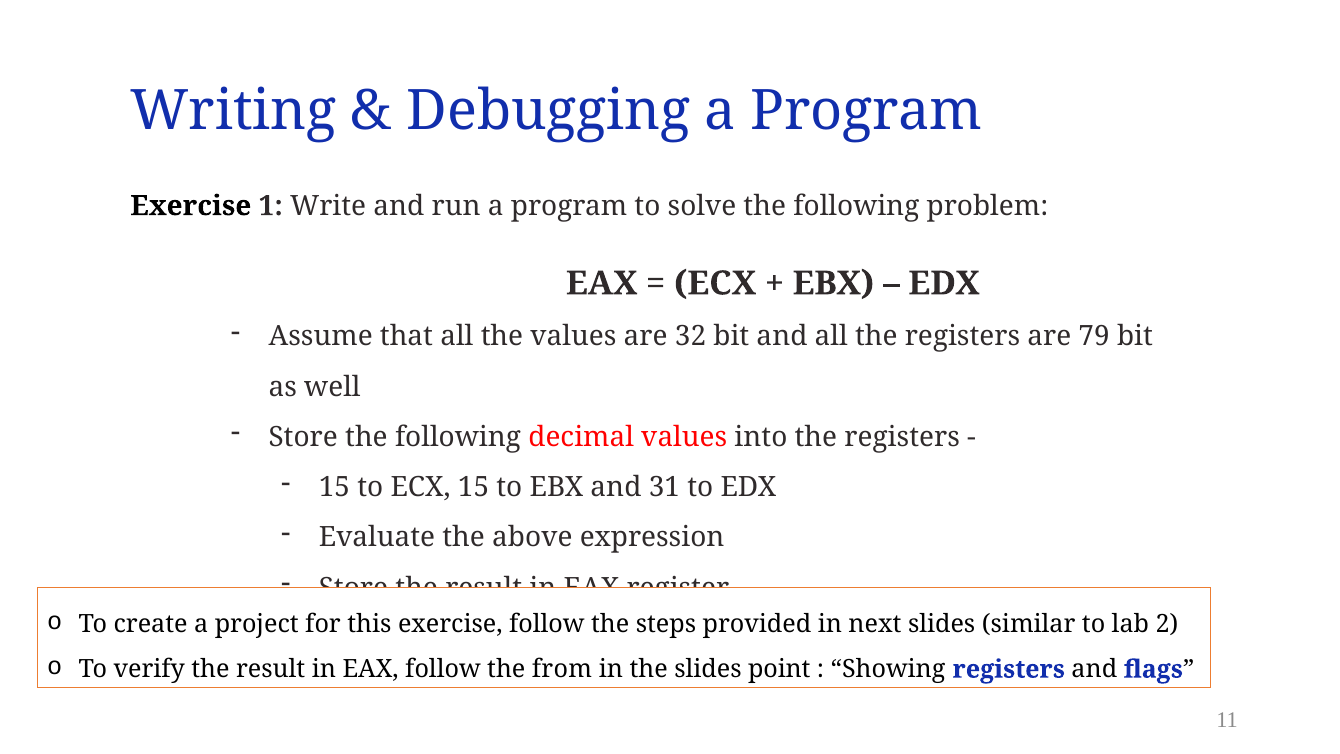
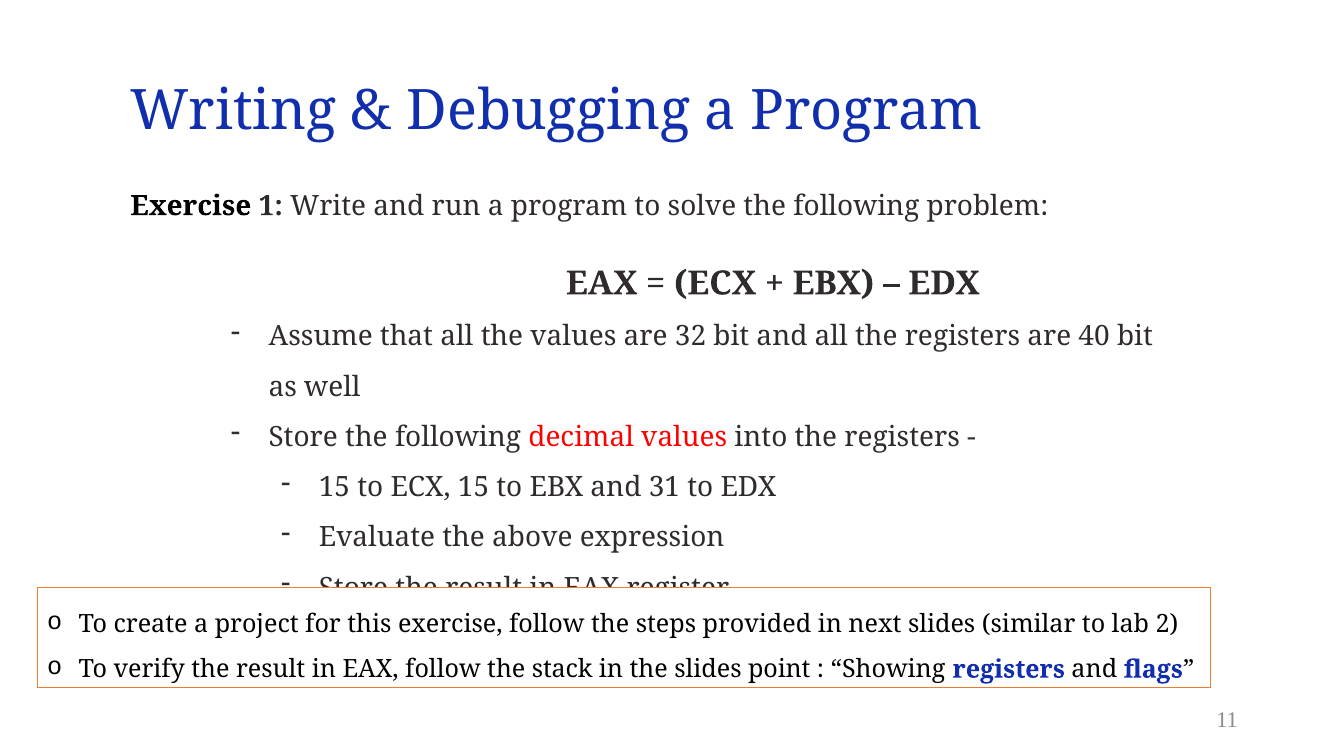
79: 79 -> 40
from: from -> stack
